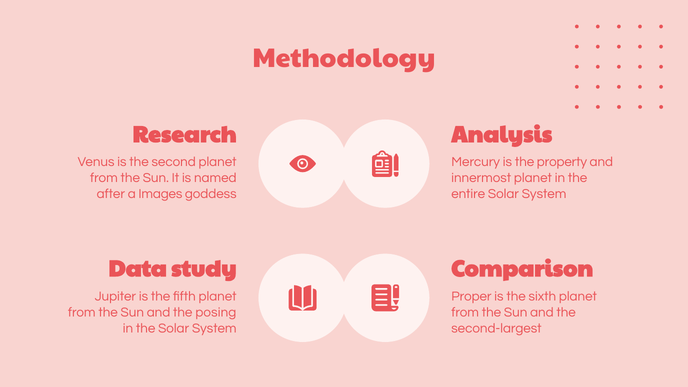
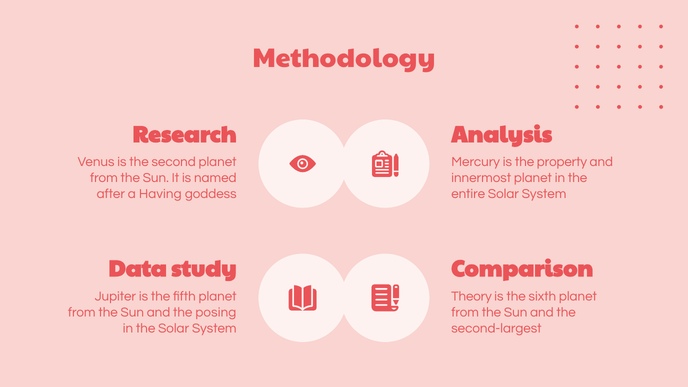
Images: Images -> Having
Proper: Proper -> Theory
